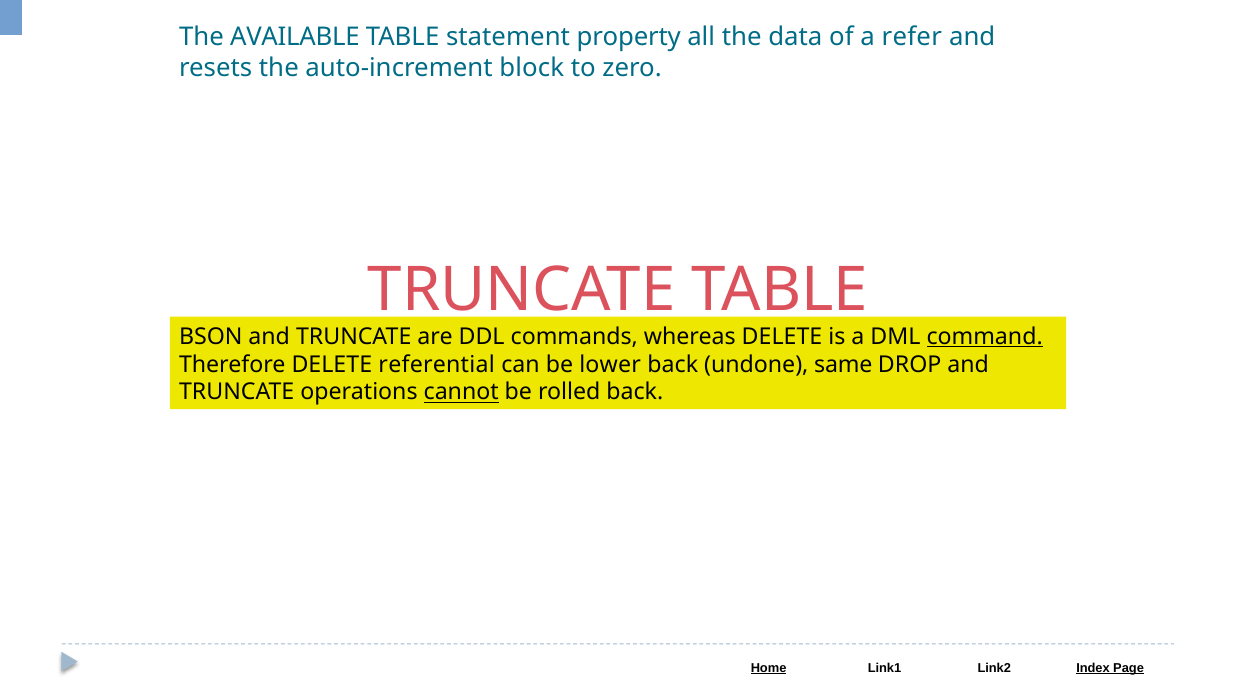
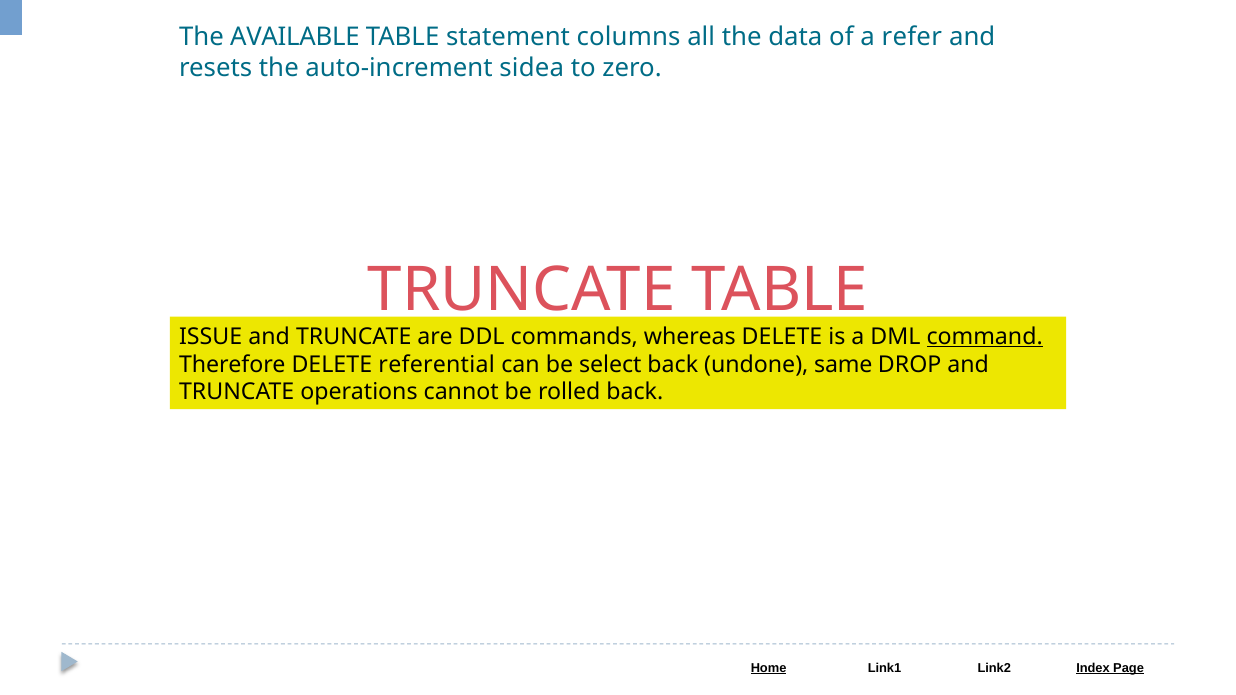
property: property -> columns
block: block -> sidea
BSON: BSON -> ISSUE
lower: lower -> select
cannot underline: present -> none
